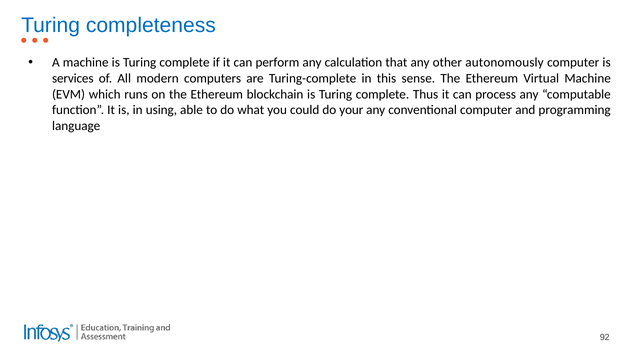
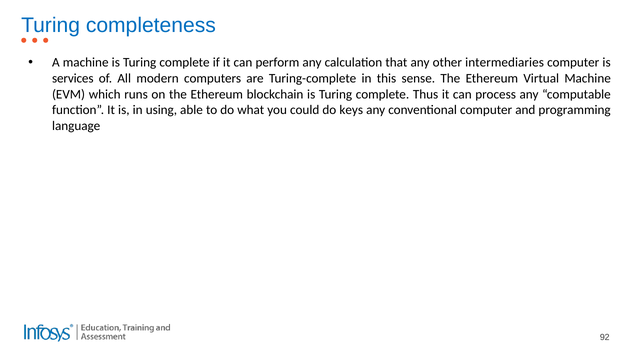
autonomously: autonomously -> intermediaries
your: your -> keys
